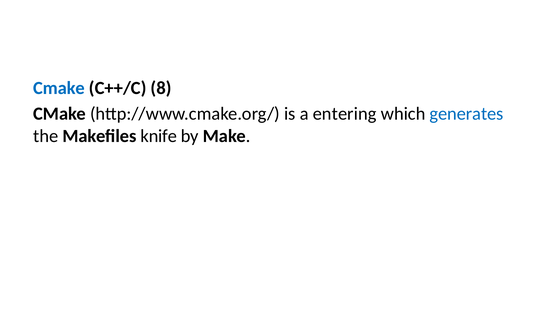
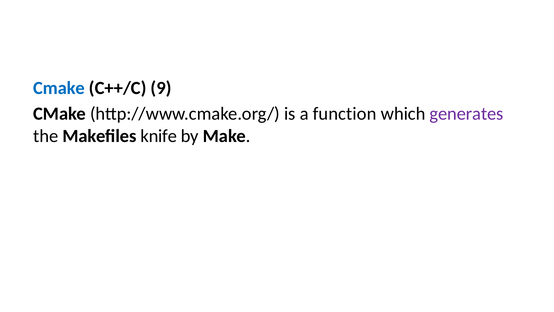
8: 8 -> 9
entering: entering -> function
generates colour: blue -> purple
